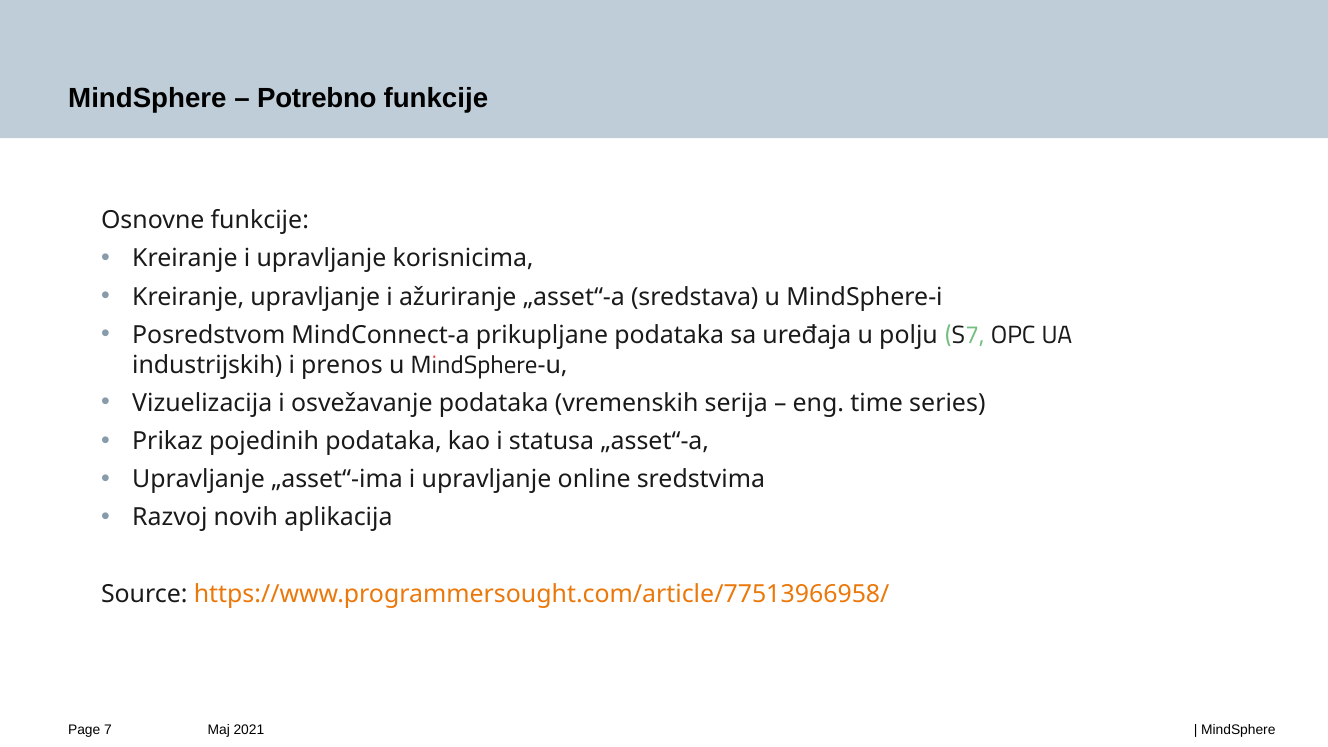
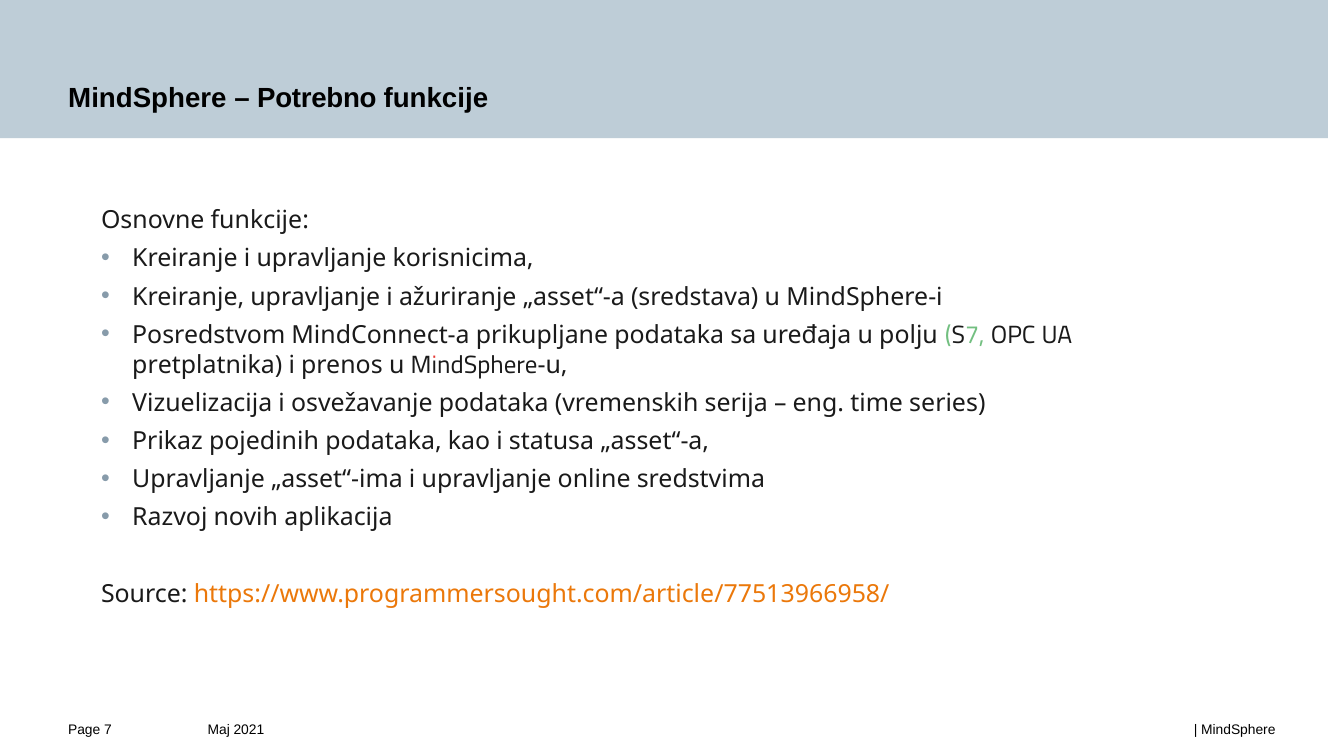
industrijskih: industrijskih -> pretplatnika
